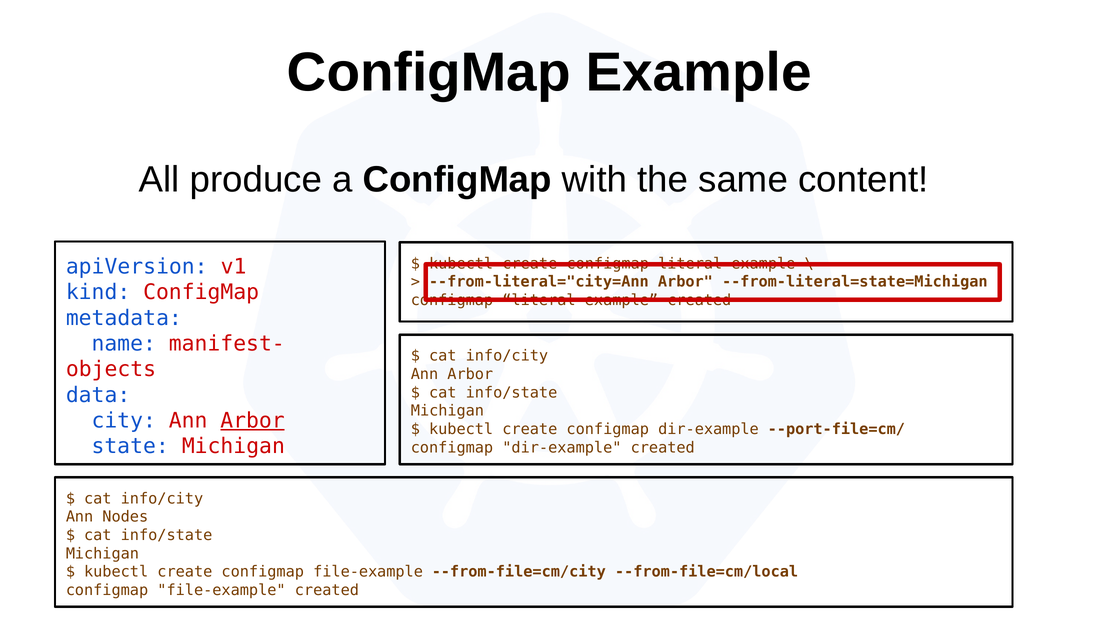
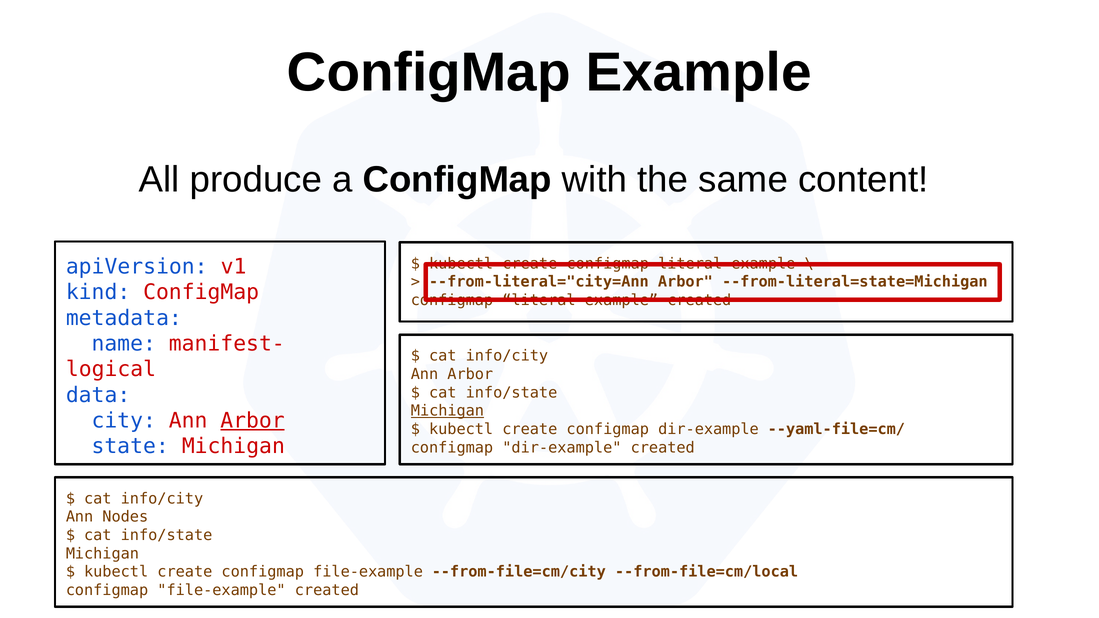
objects: objects -> logical
Michigan at (447, 411) underline: none -> present
--port-file=cm/: --port-file=cm/ -> --yaml-file=cm/
